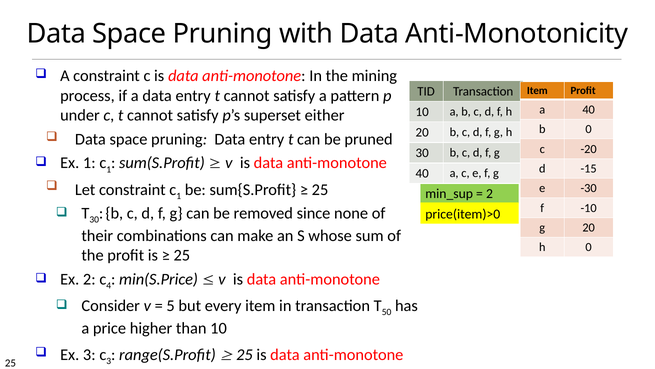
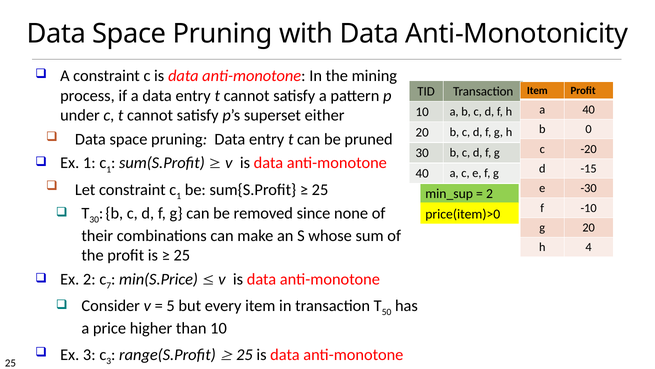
h 0: 0 -> 4
4: 4 -> 7
